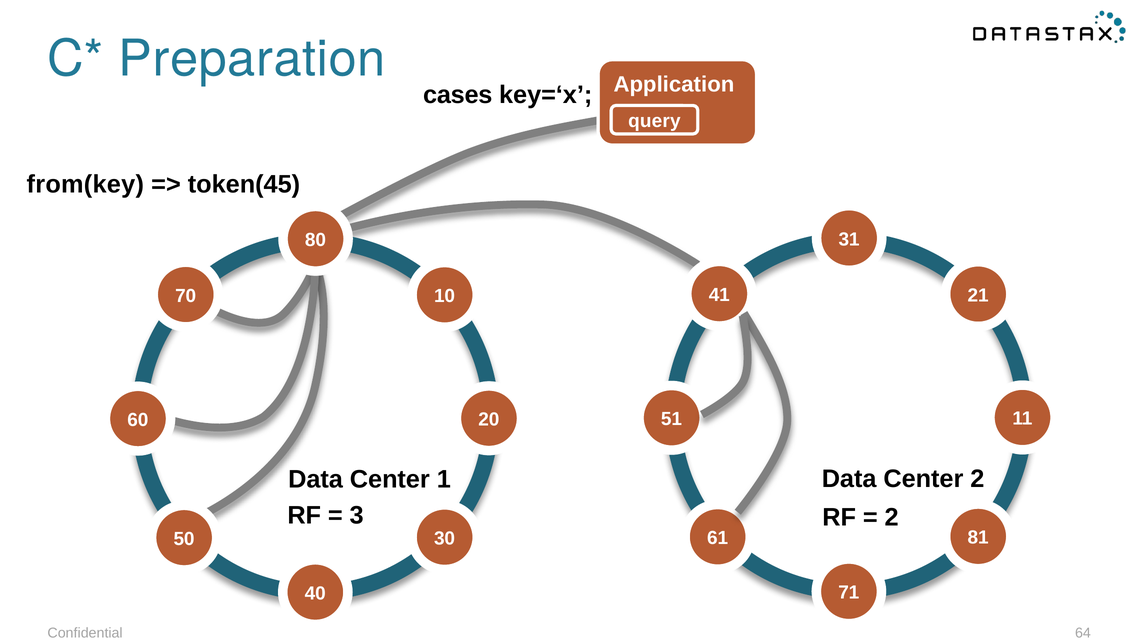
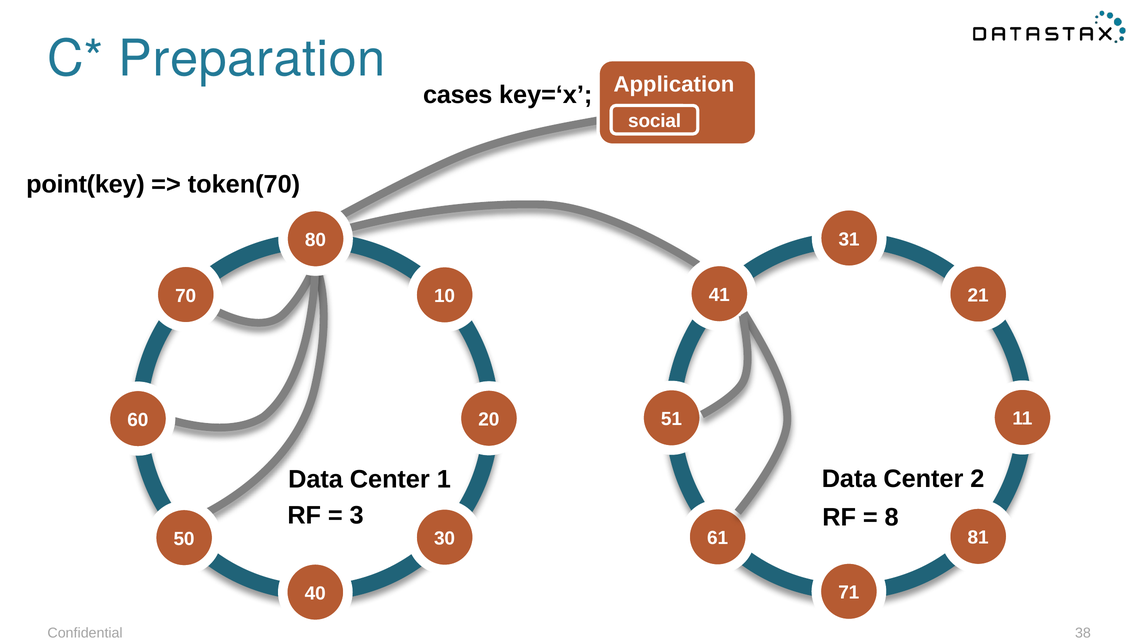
query: query -> social
from(key: from(key -> point(key
token(45: token(45 -> token(70
2 at (892, 518): 2 -> 8
64: 64 -> 38
